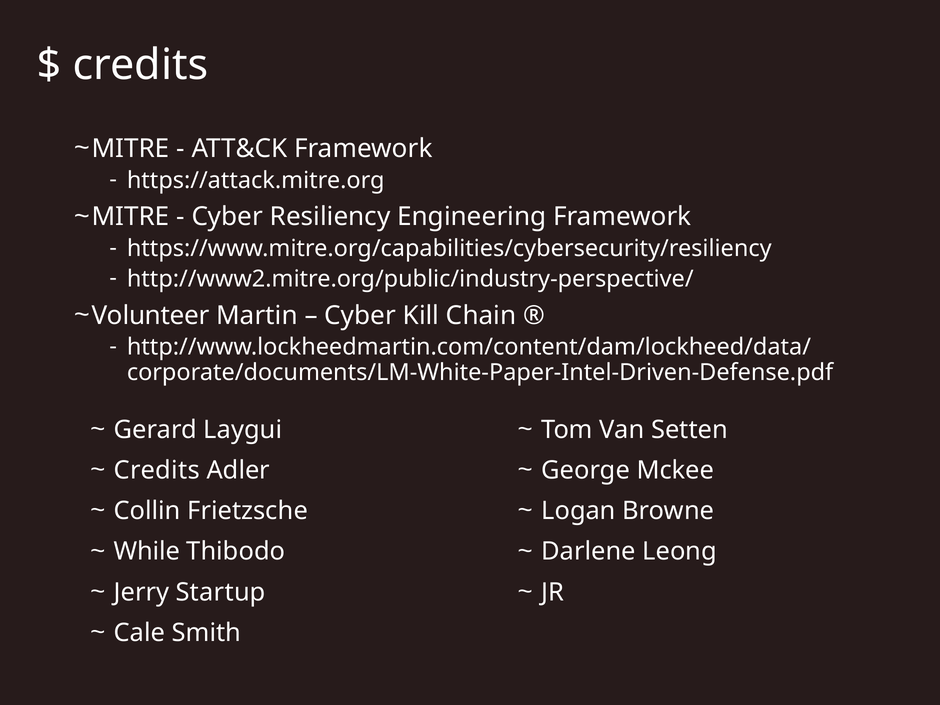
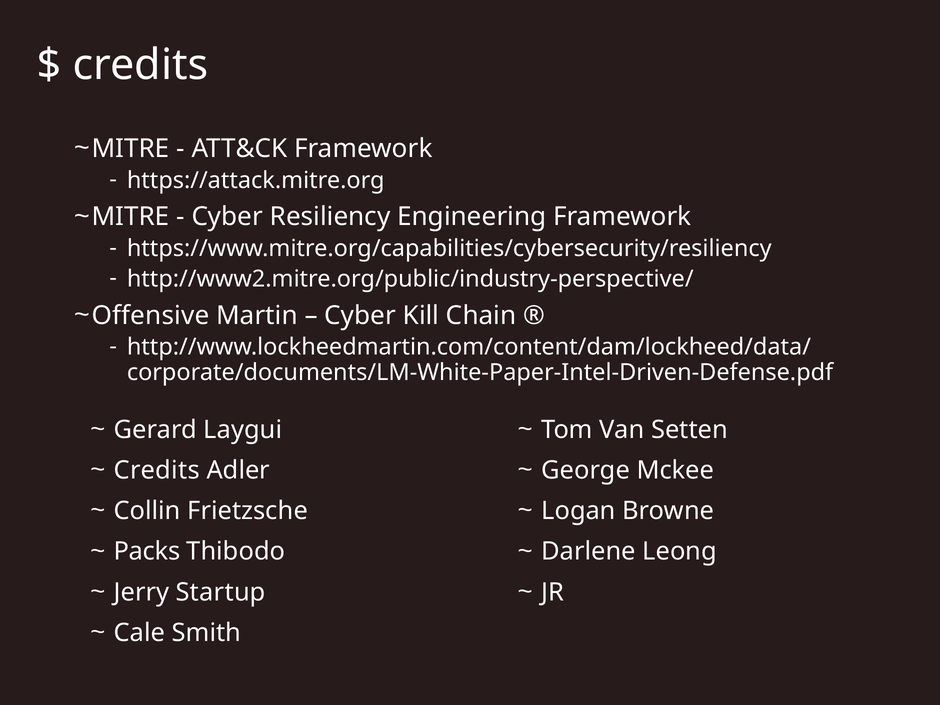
Volunteer: Volunteer -> Offensive
While: While -> Packs
